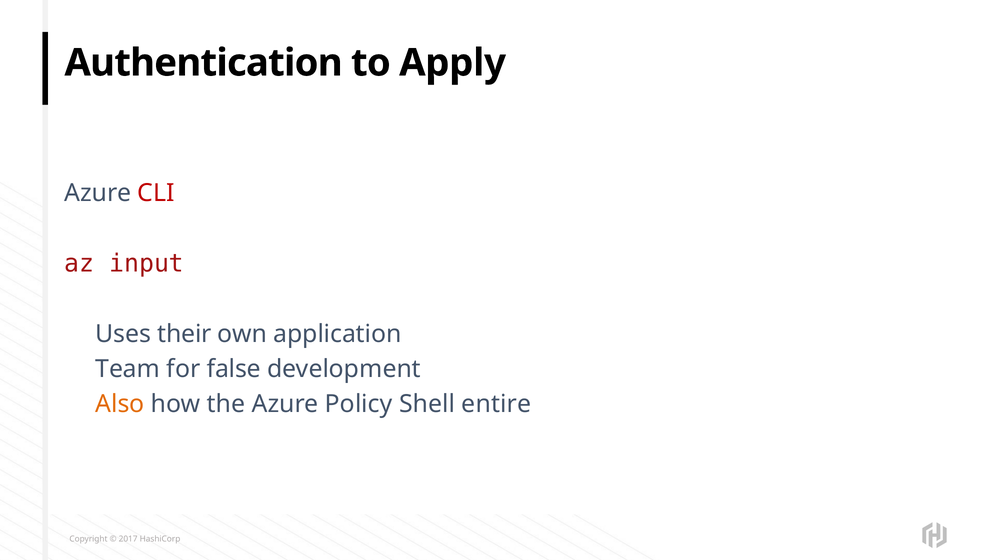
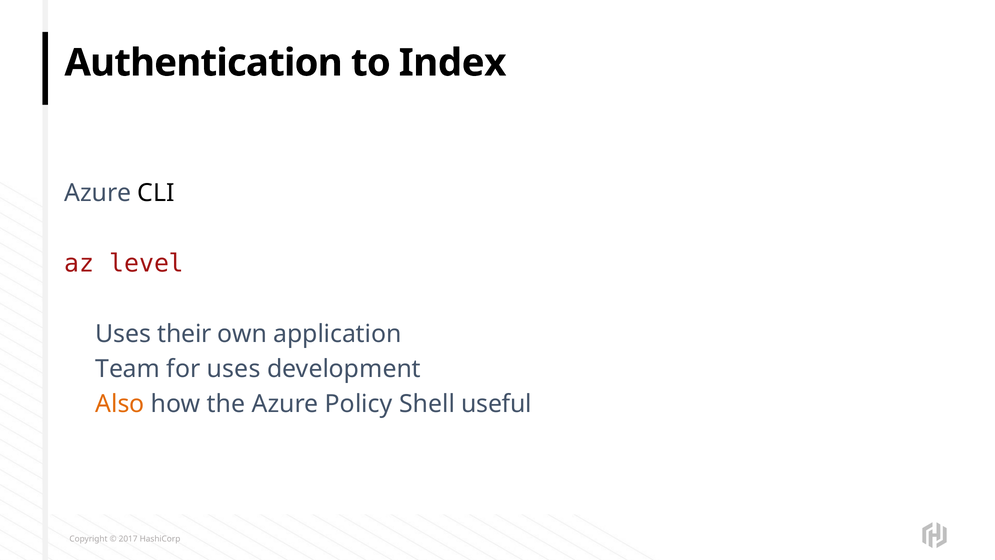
Apply: Apply -> Index
CLI colour: red -> black
input: input -> level
for false: false -> uses
entire: entire -> useful
